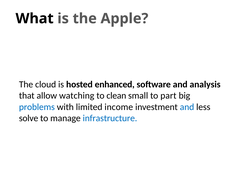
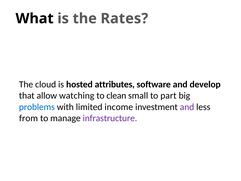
Apple: Apple -> Rates
enhanced: enhanced -> attributes
analysis: analysis -> develop
and at (187, 107) colour: blue -> purple
solve: solve -> from
infrastructure colour: blue -> purple
